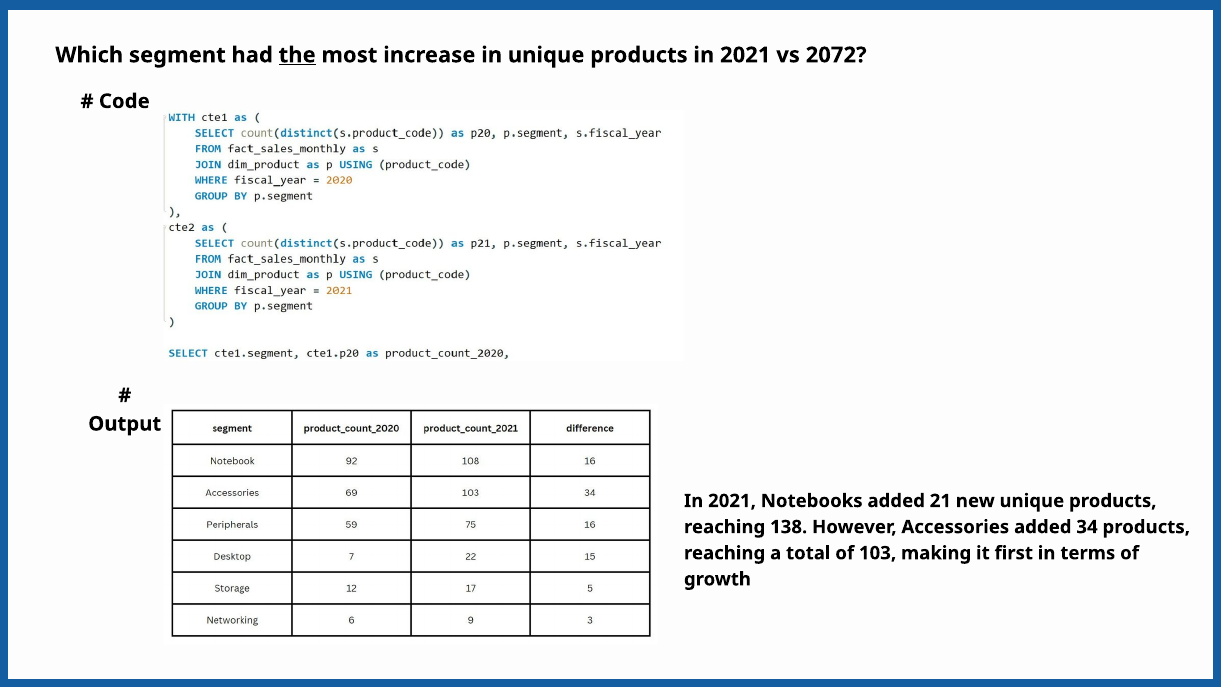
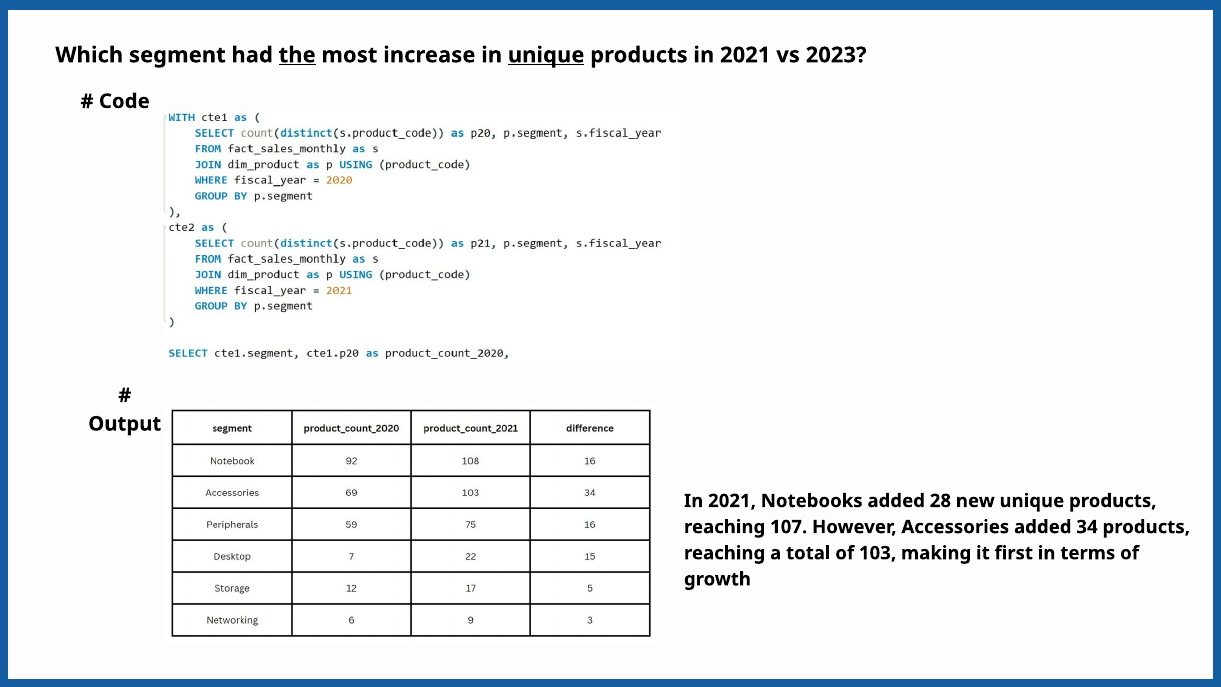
unique at (546, 55) underline: none -> present
2072: 2072 -> 2023
21: 21 -> 28
138: 138 -> 107
